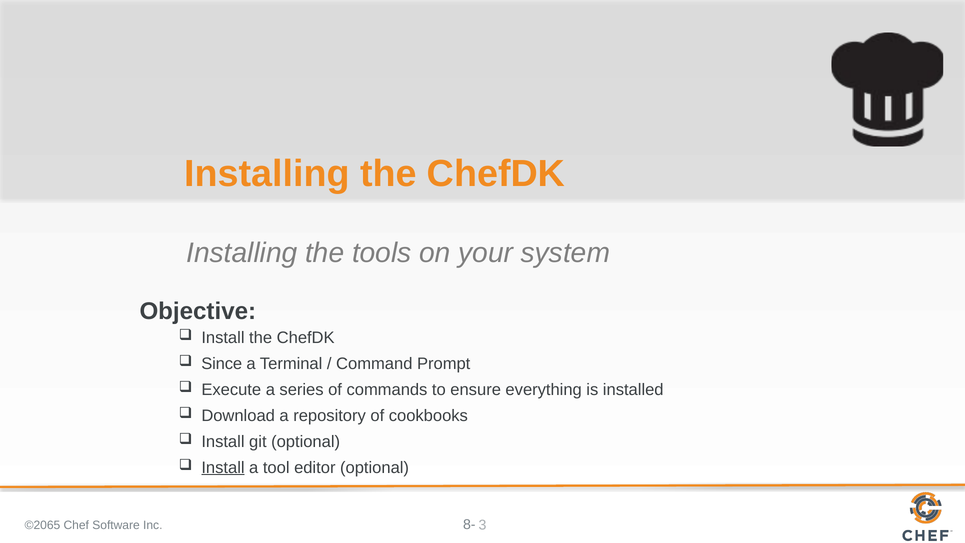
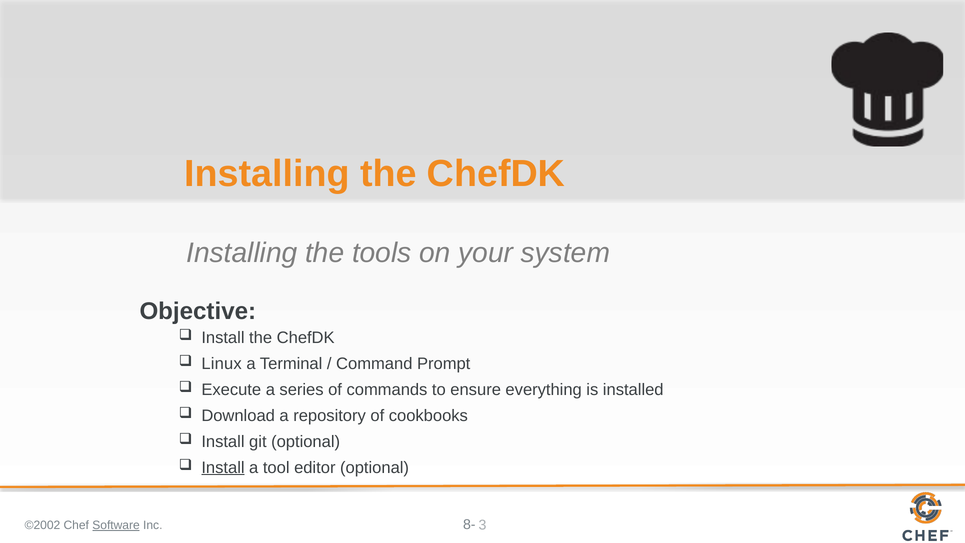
Since: Since -> Linux
©2065: ©2065 -> ©2002
Software underline: none -> present
